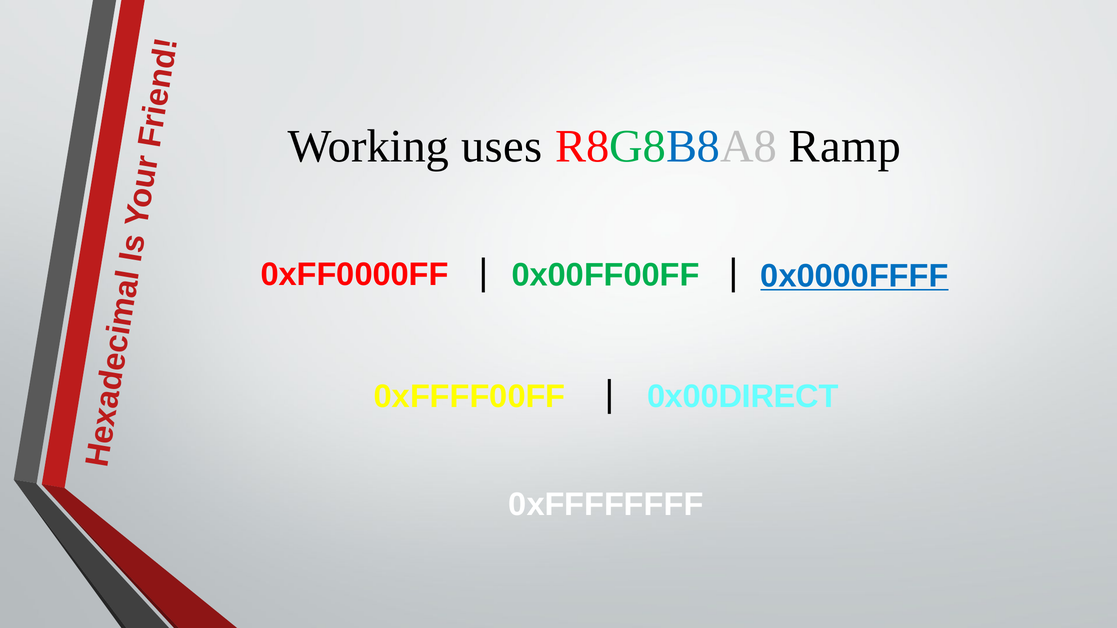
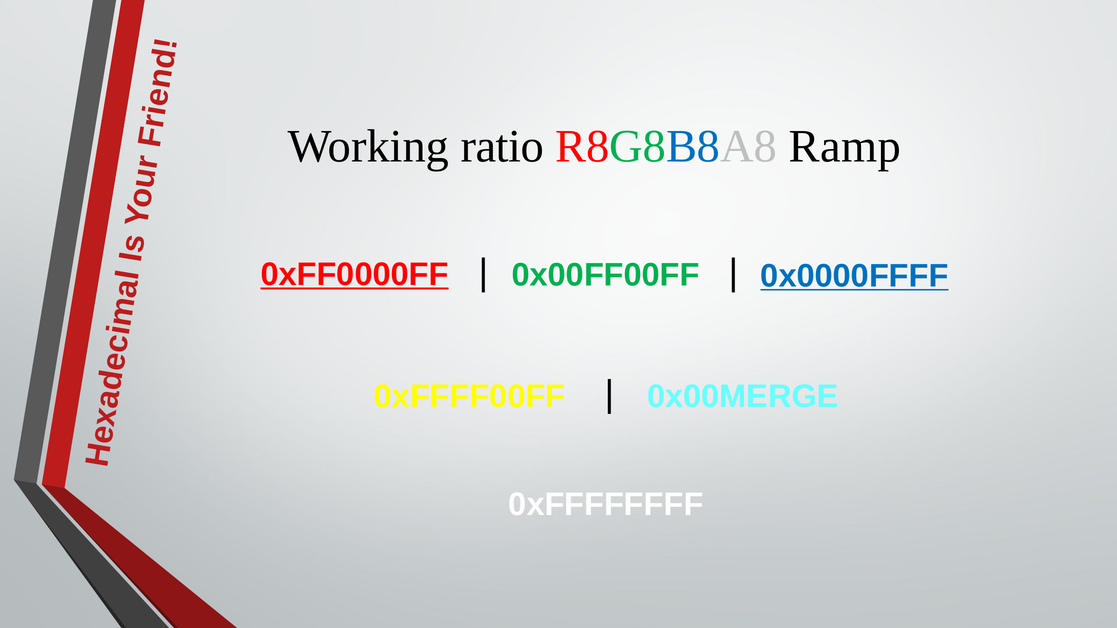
uses: uses -> ratio
0xFF0000FF underline: none -> present
0x00DIRECT: 0x00DIRECT -> 0x00MERGE
